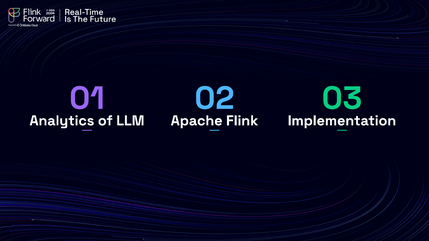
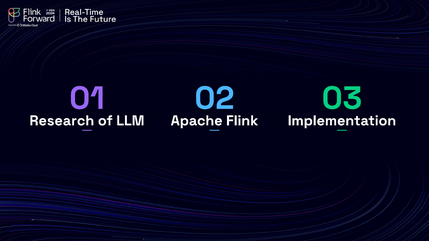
Analytics: Analytics -> Research
